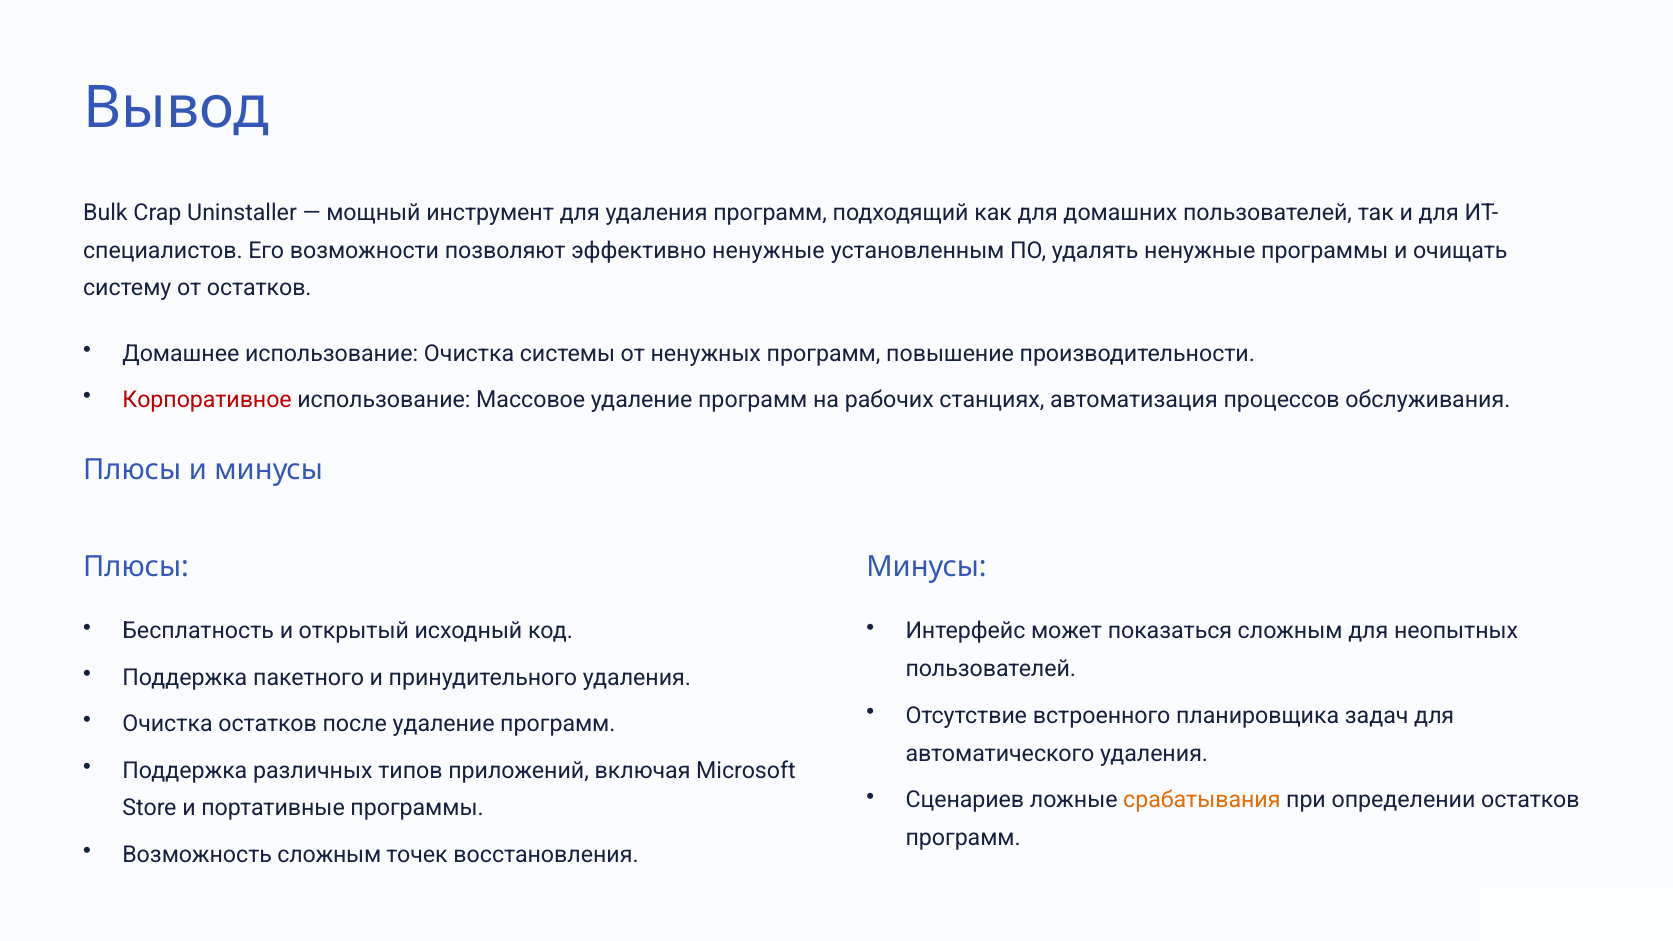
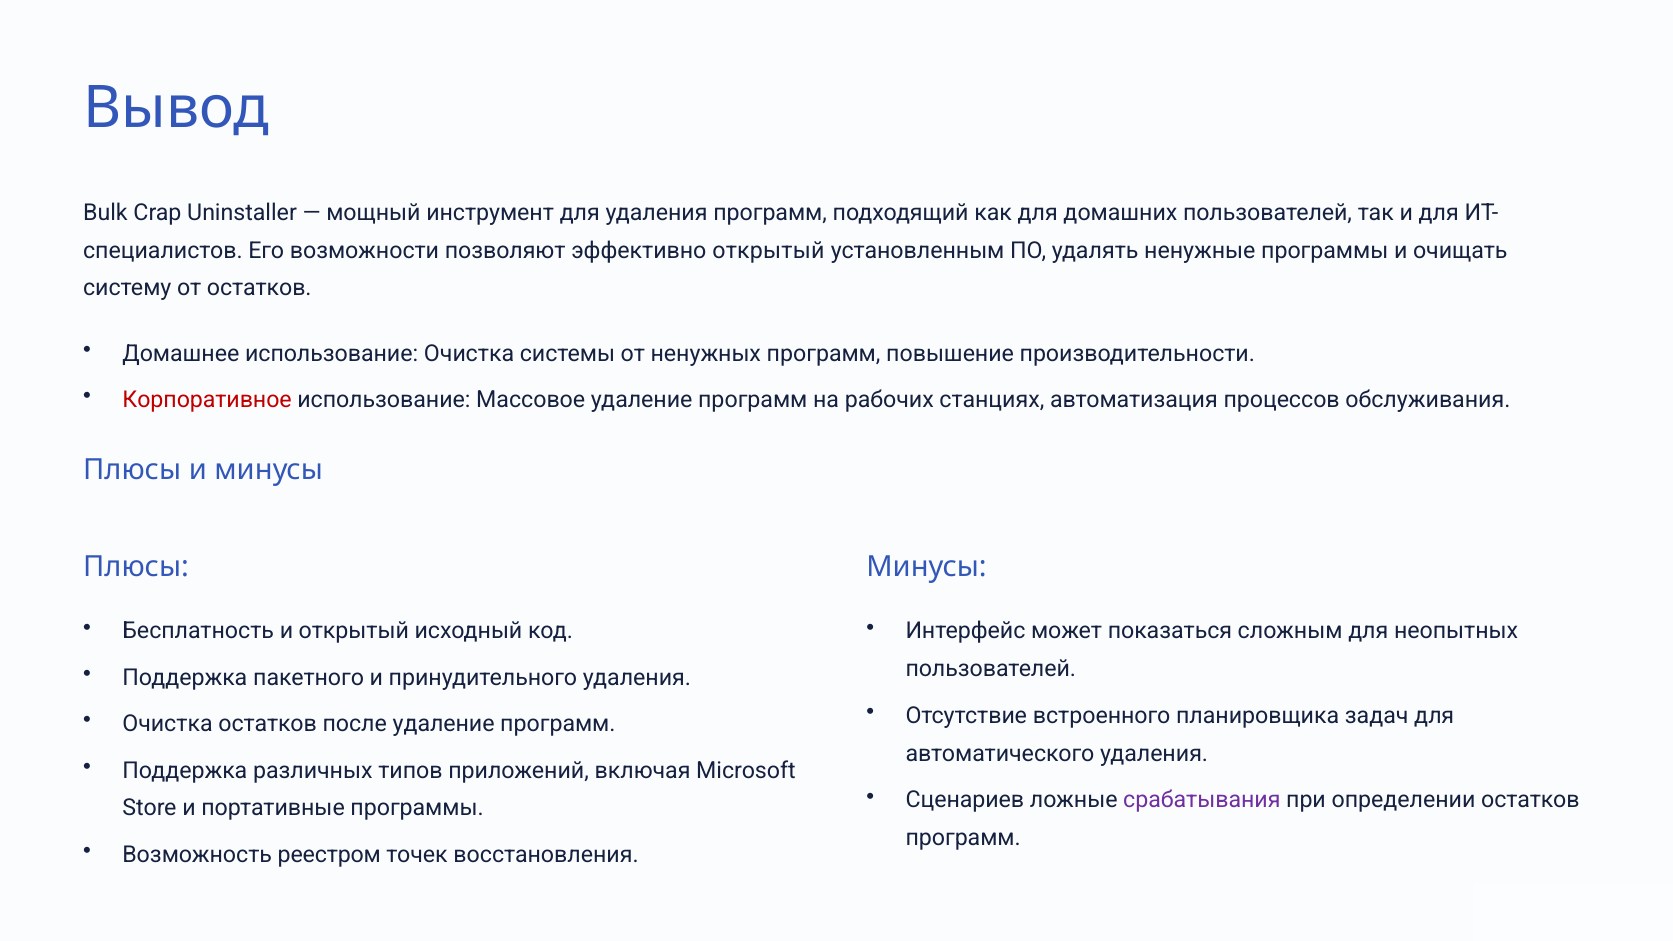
эффективно ненужные: ненужные -> открытый
срабатывания colour: orange -> purple
Возможность сложным: сложным -> реестром
